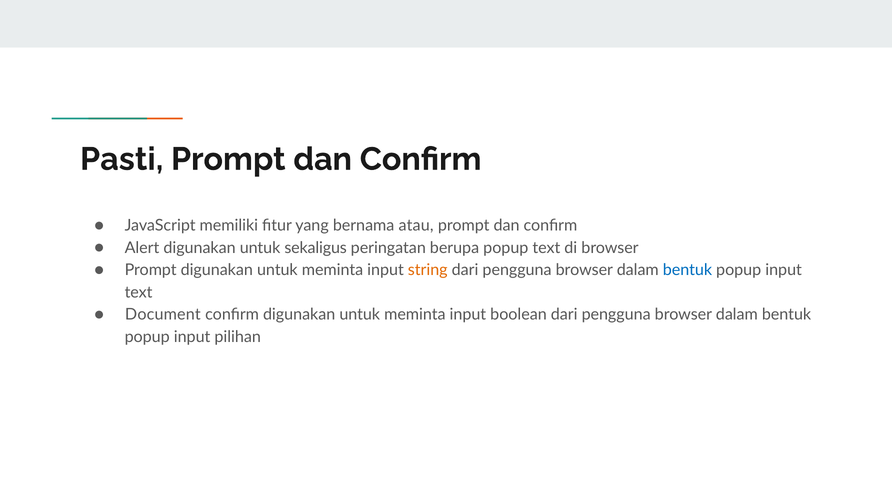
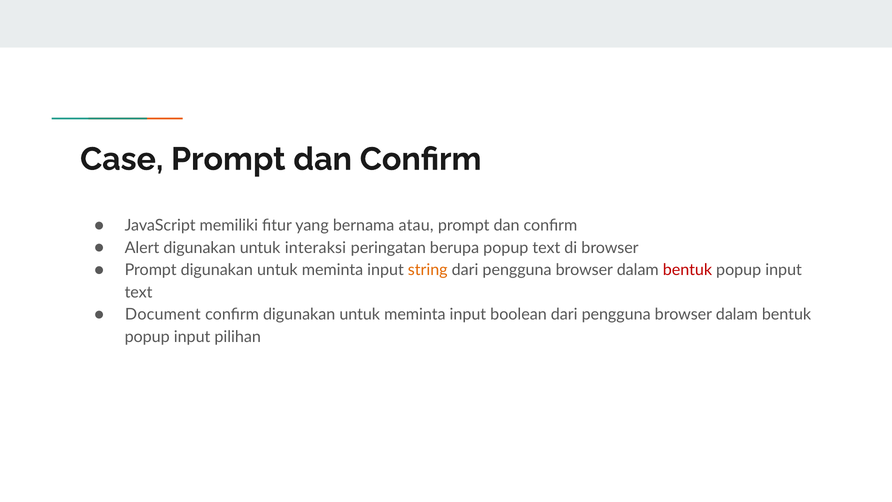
Pasti: Pasti -> Case
sekaligus: sekaligus -> interaksi
bentuk at (687, 270) colour: blue -> red
